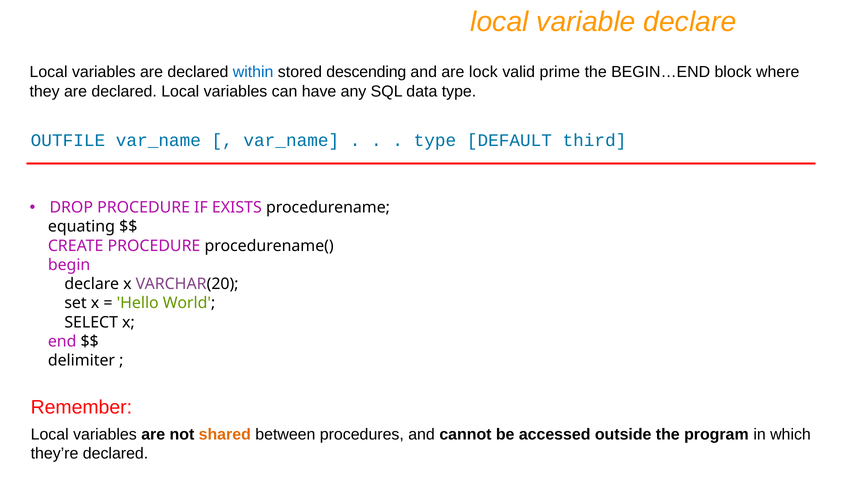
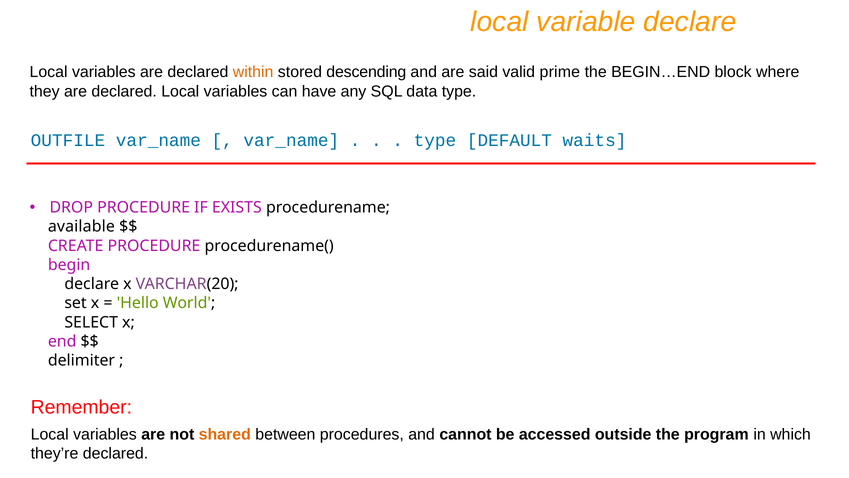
within colour: blue -> orange
lock: lock -> said
third: third -> waits
equating: equating -> available
